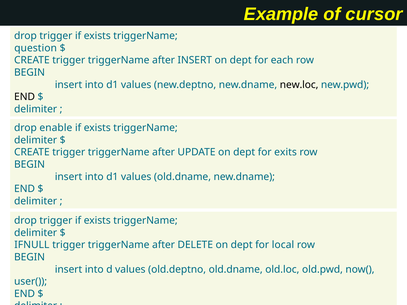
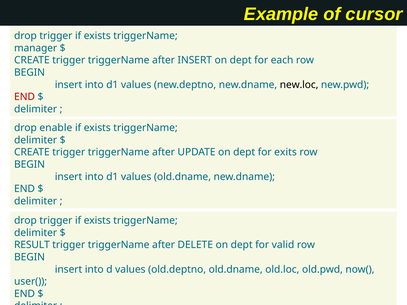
question: question -> manager
END at (25, 97) colour: black -> red
IFNULL: IFNULL -> RESULT
local: local -> valid
